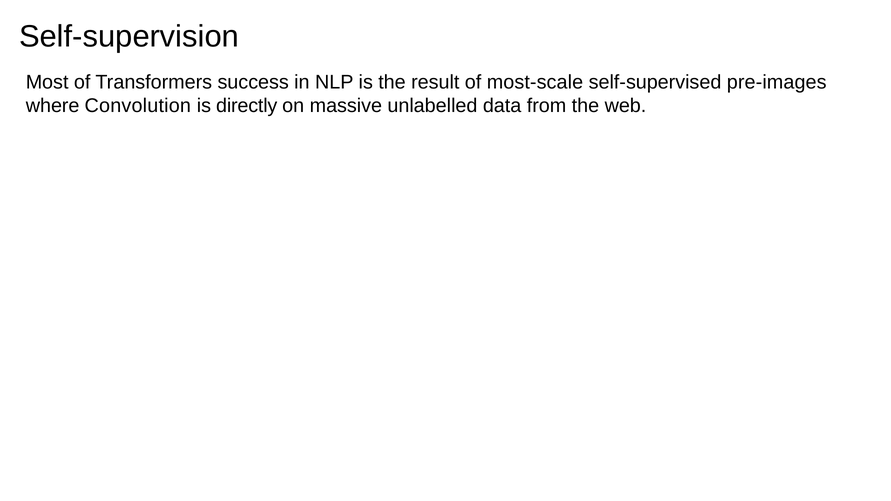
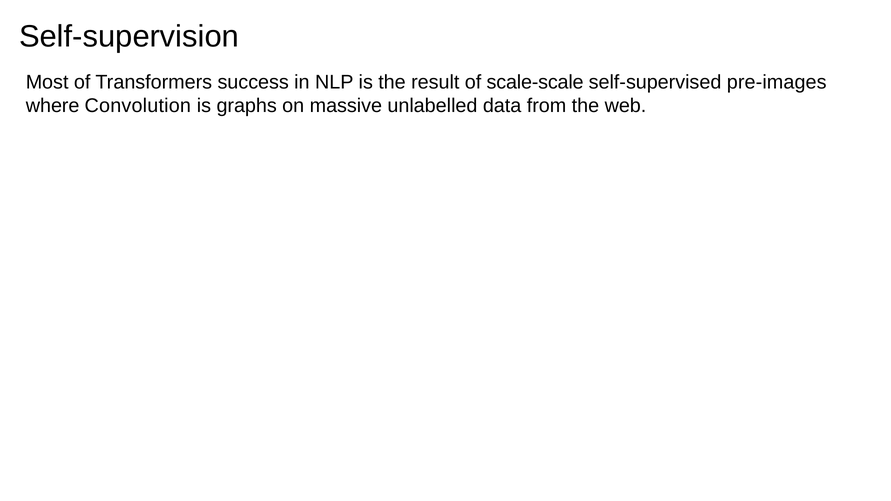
most-scale: most-scale -> scale-scale
directly: directly -> graphs
